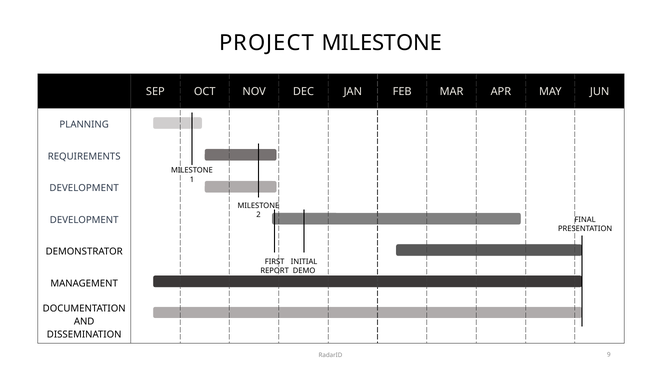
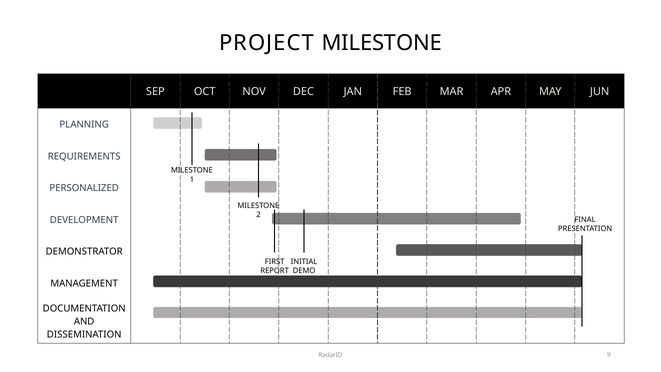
DEVELOPMENT at (84, 188): DEVELOPMENT -> PERSONALIZED
